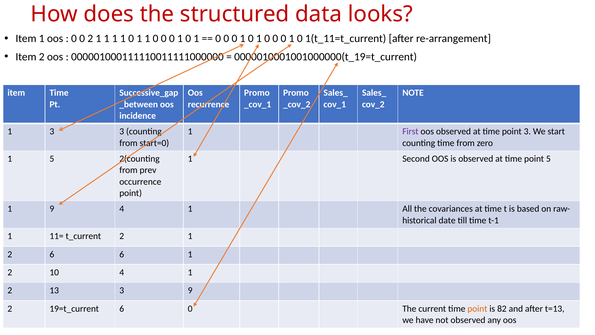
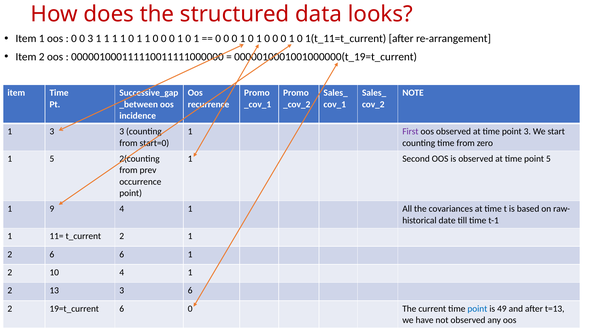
0 2: 2 -> 3
3 9: 9 -> 6
point at (477, 308) colour: orange -> blue
82: 82 -> 49
